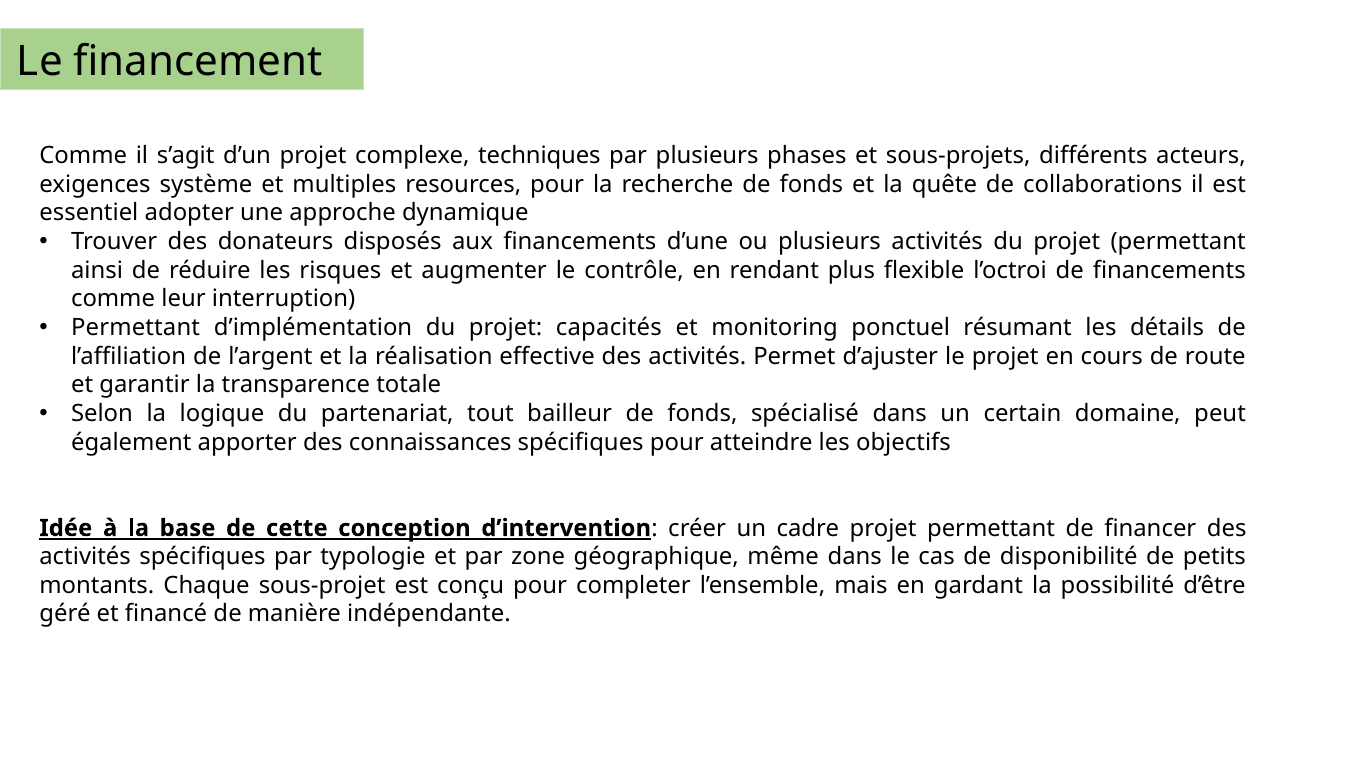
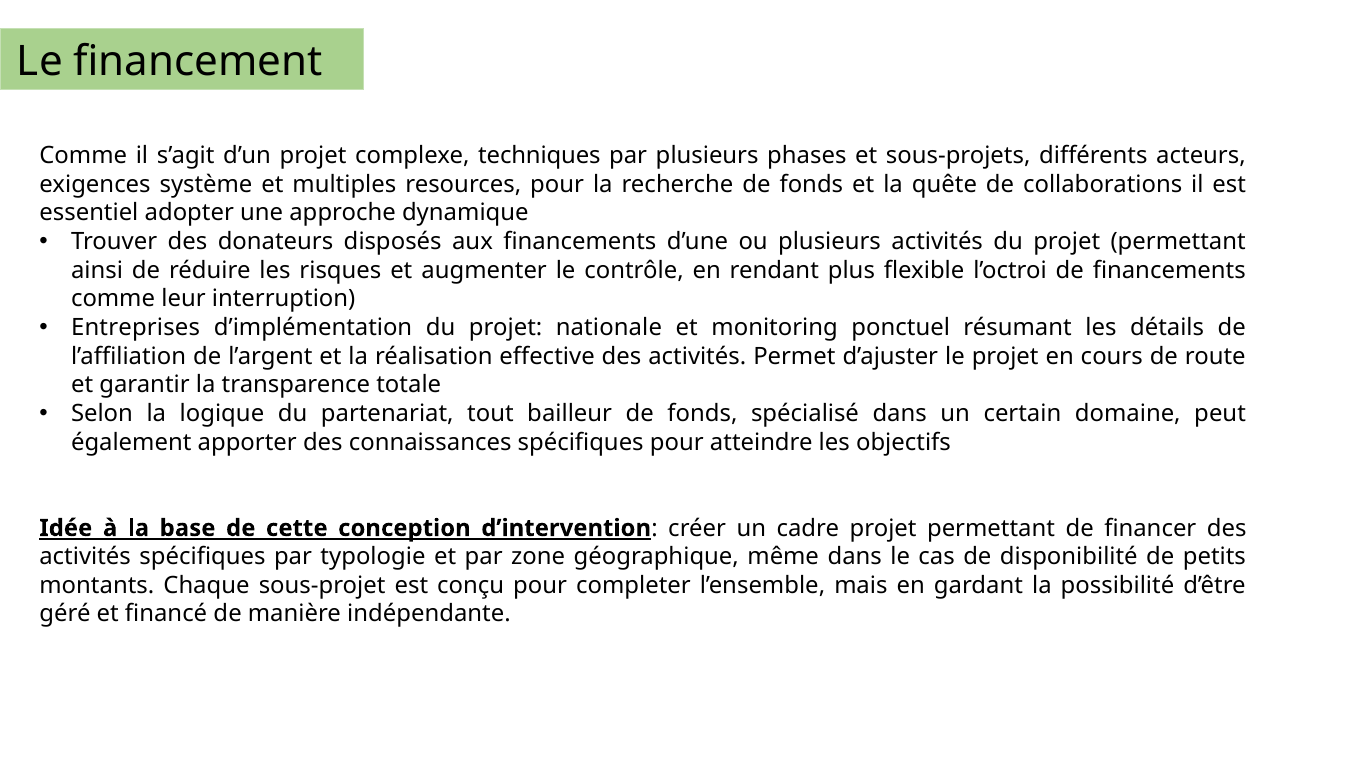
Permettant at (136, 328): Permettant -> Entreprises
capacités: capacités -> nationale
